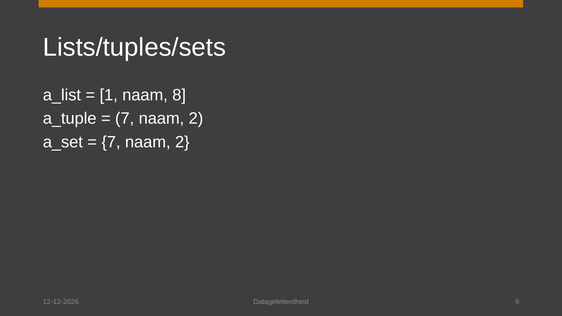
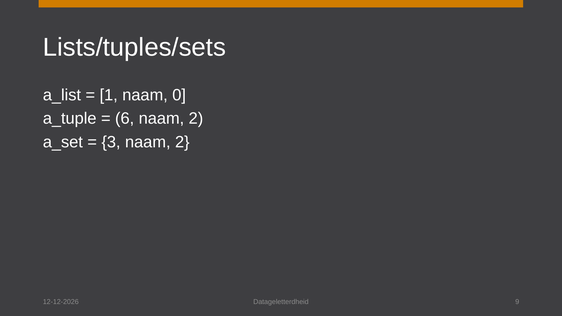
8: 8 -> 0
7 at (125, 119): 7 -> 6
7 at (111, 142): 7 -> 3
